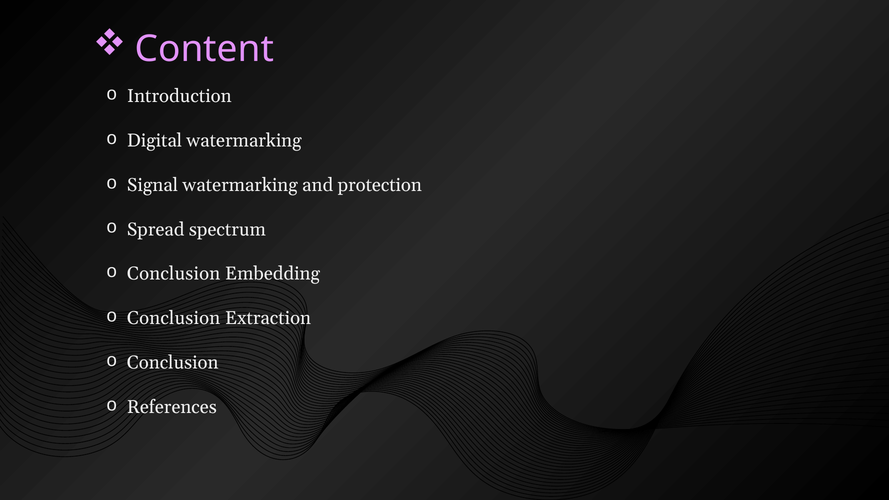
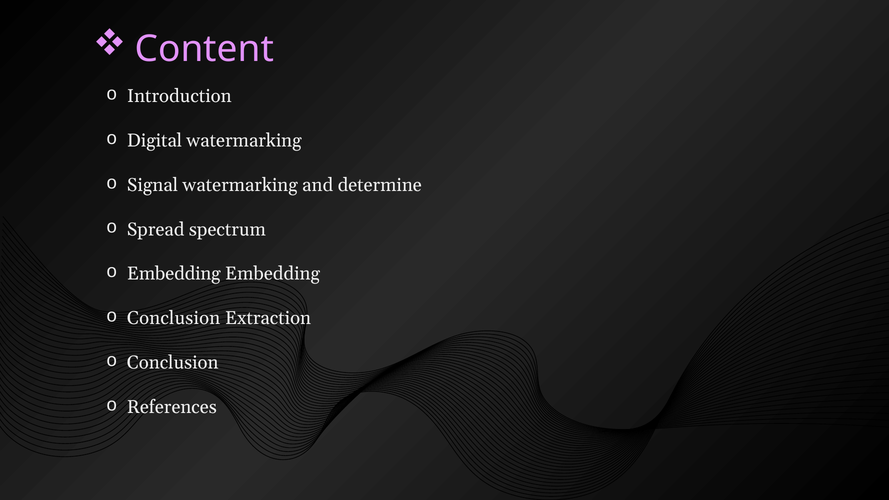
protection: protection -> determine
Conclusion at (174, 274): Conclusion -> Embedding
